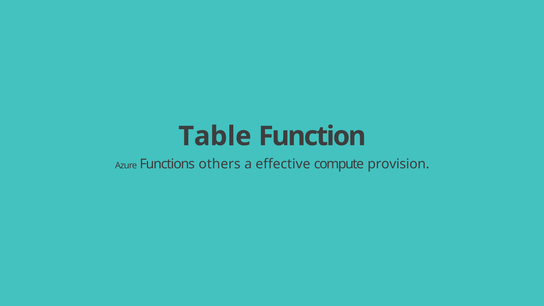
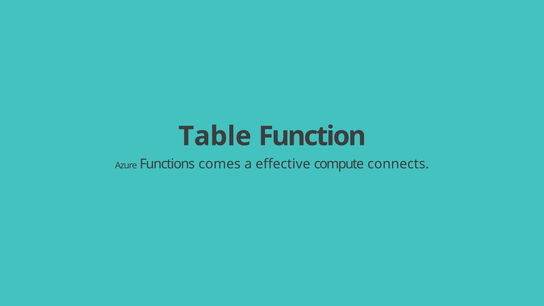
others: others -> comes
provision: provision -> connects
